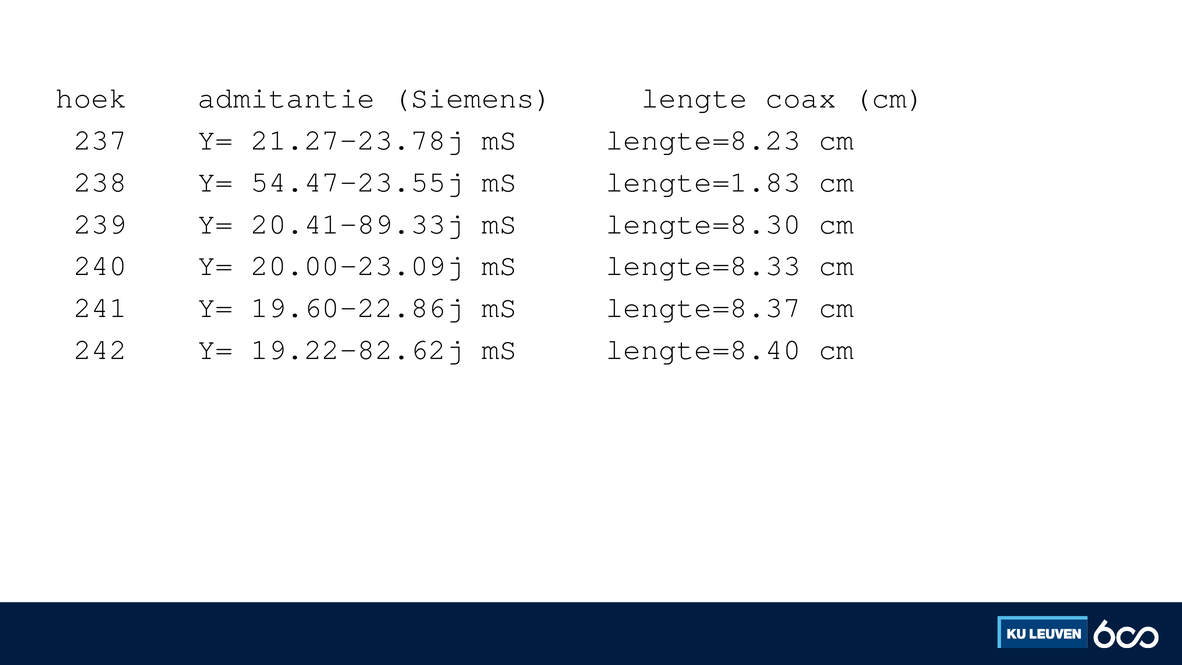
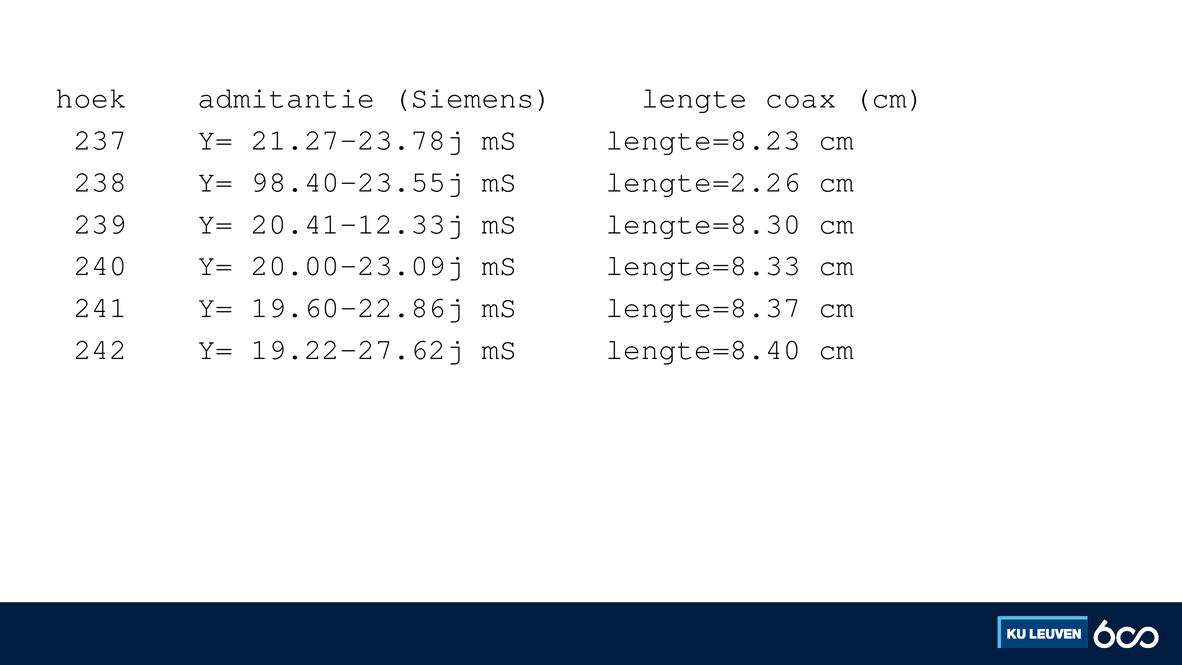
54.47-23.55j: 54.47-23.55j -> 98.40-23.55j
lengte=1.83: lengte=1.83 -> lengte=2.26
20.41-89.33j: 20.41-89.33j -> 20.41-12.33j
19.22-82.62j: 19.22-82.62j -> 19.22-27.62j
